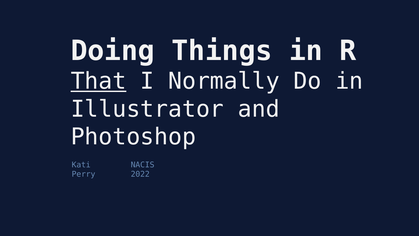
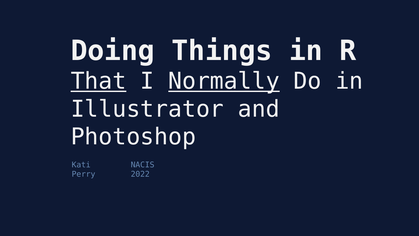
Normally underline: none -> present
